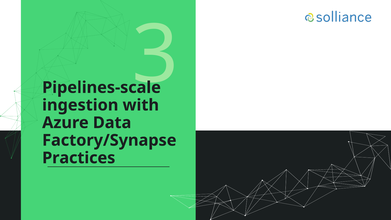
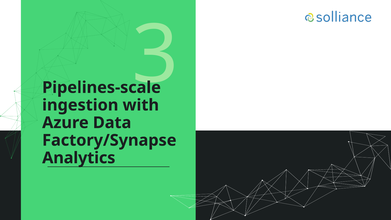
Practices: Practices -> Analytics
